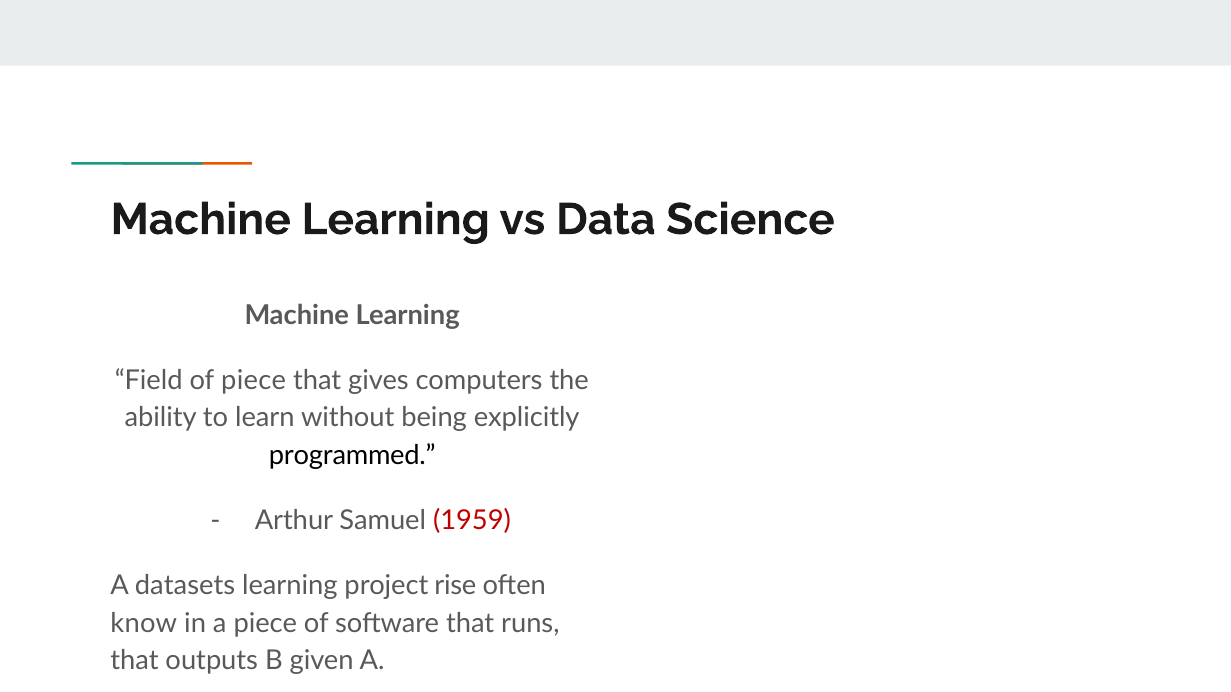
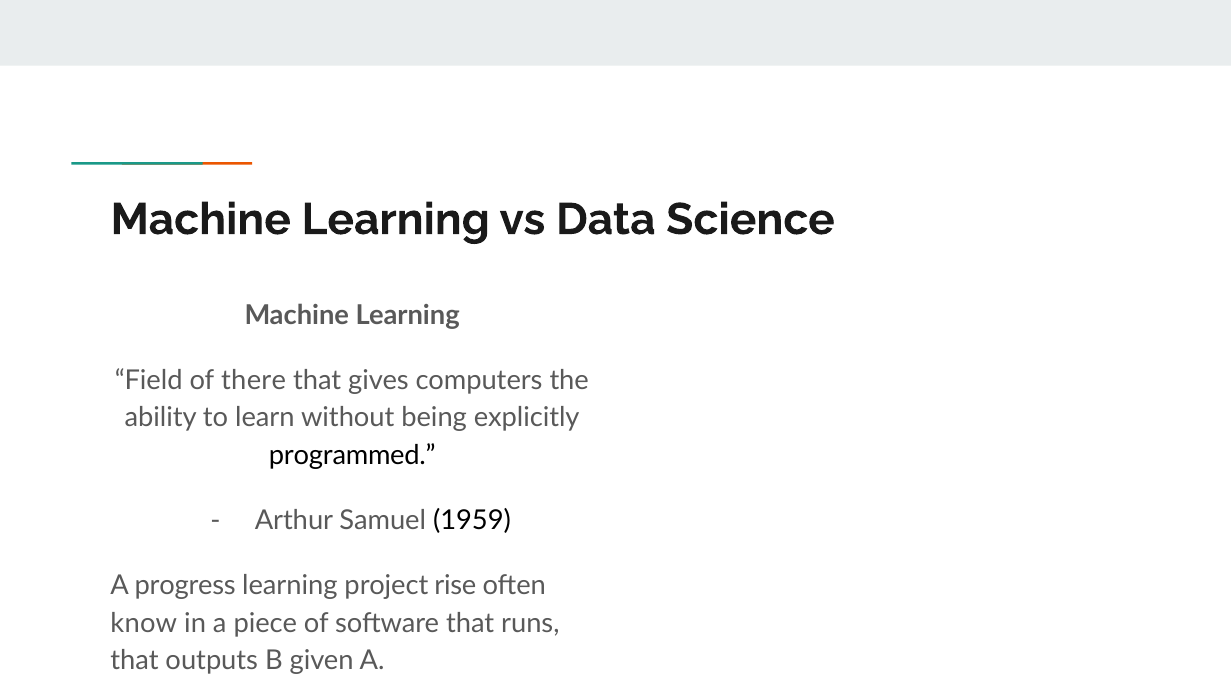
of piece: piece -> there
1959 colour: red -> black
datasets: datasets -> progress
